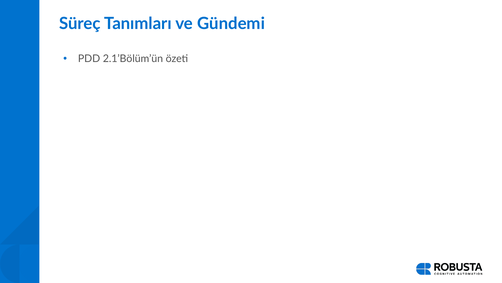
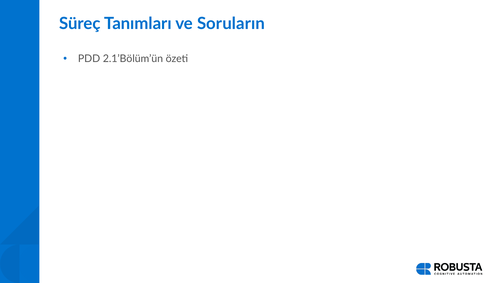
Gündemi: Gündemi -> Soruların
